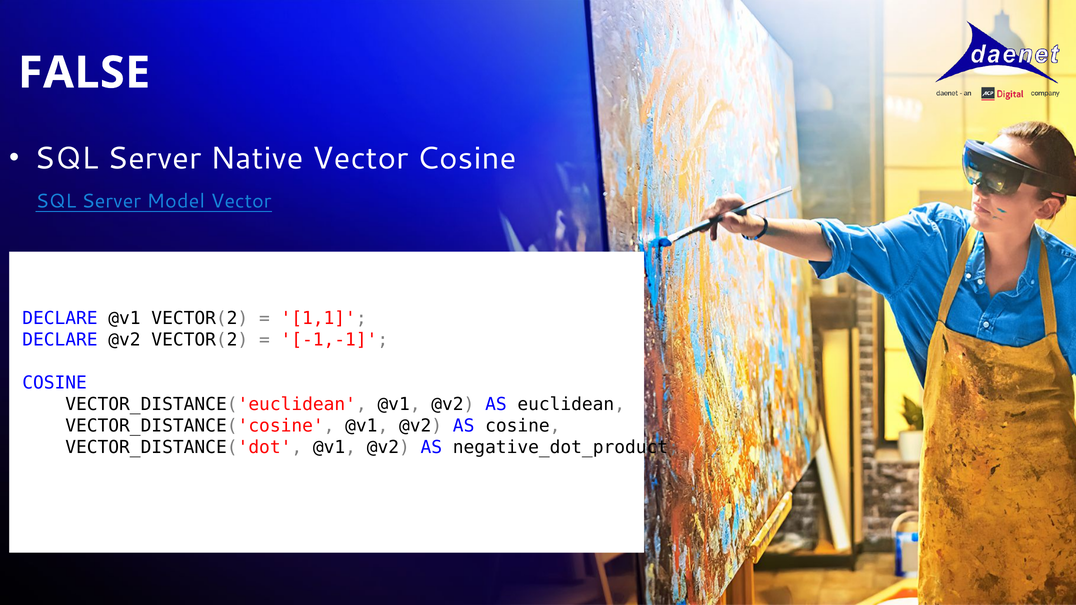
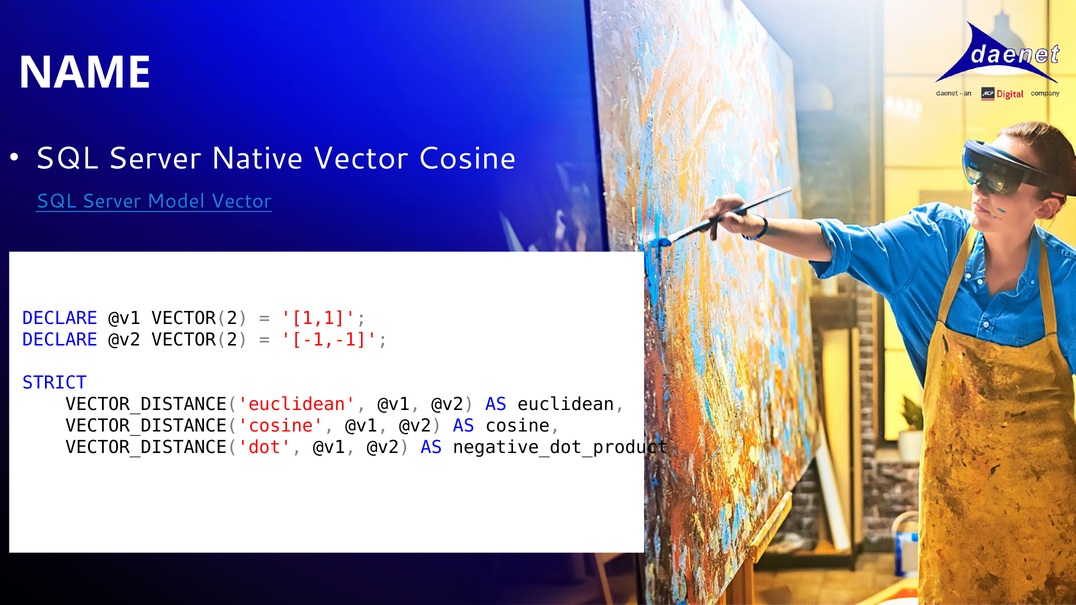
FALSE: FALSE -> NAME
COSINE at (55, 383): COSINE -> STRICT
